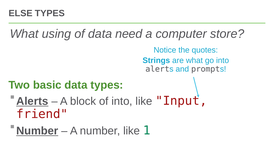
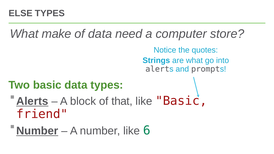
using: using -> make
of into: into -> that
like Input: Input -> Basic
1: 1 -> 6
